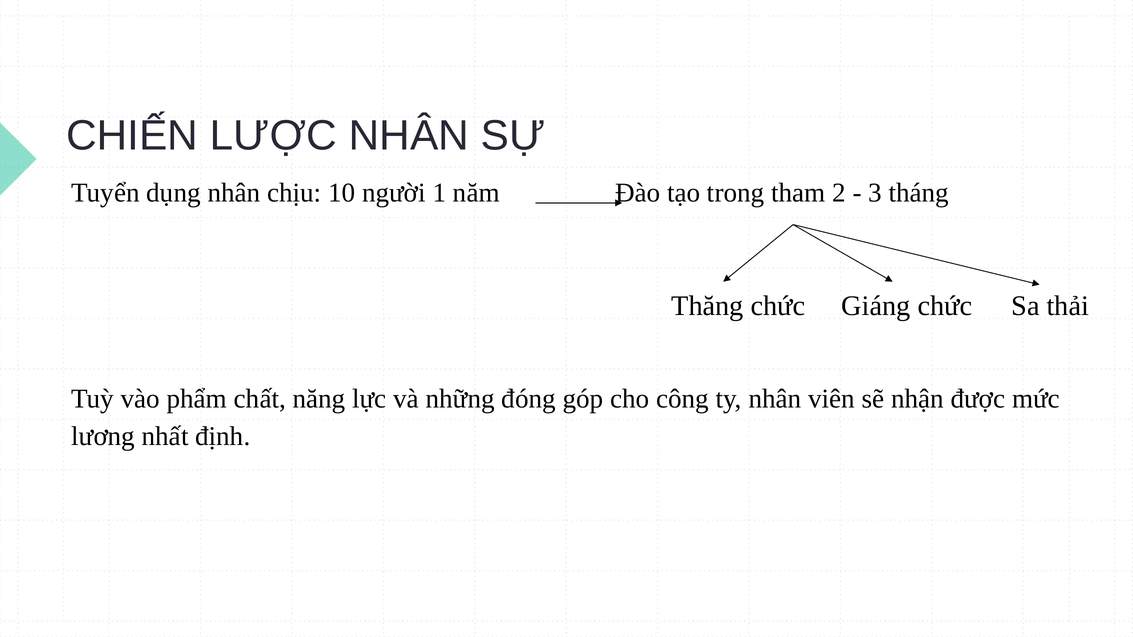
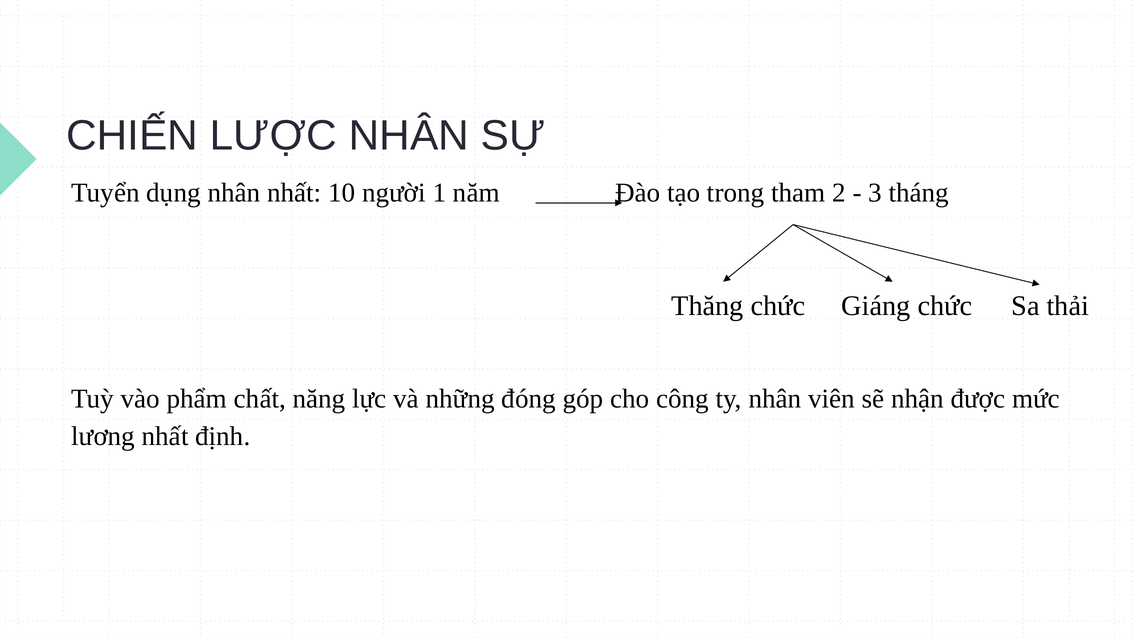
nhân chịu: chịu -> nhất
